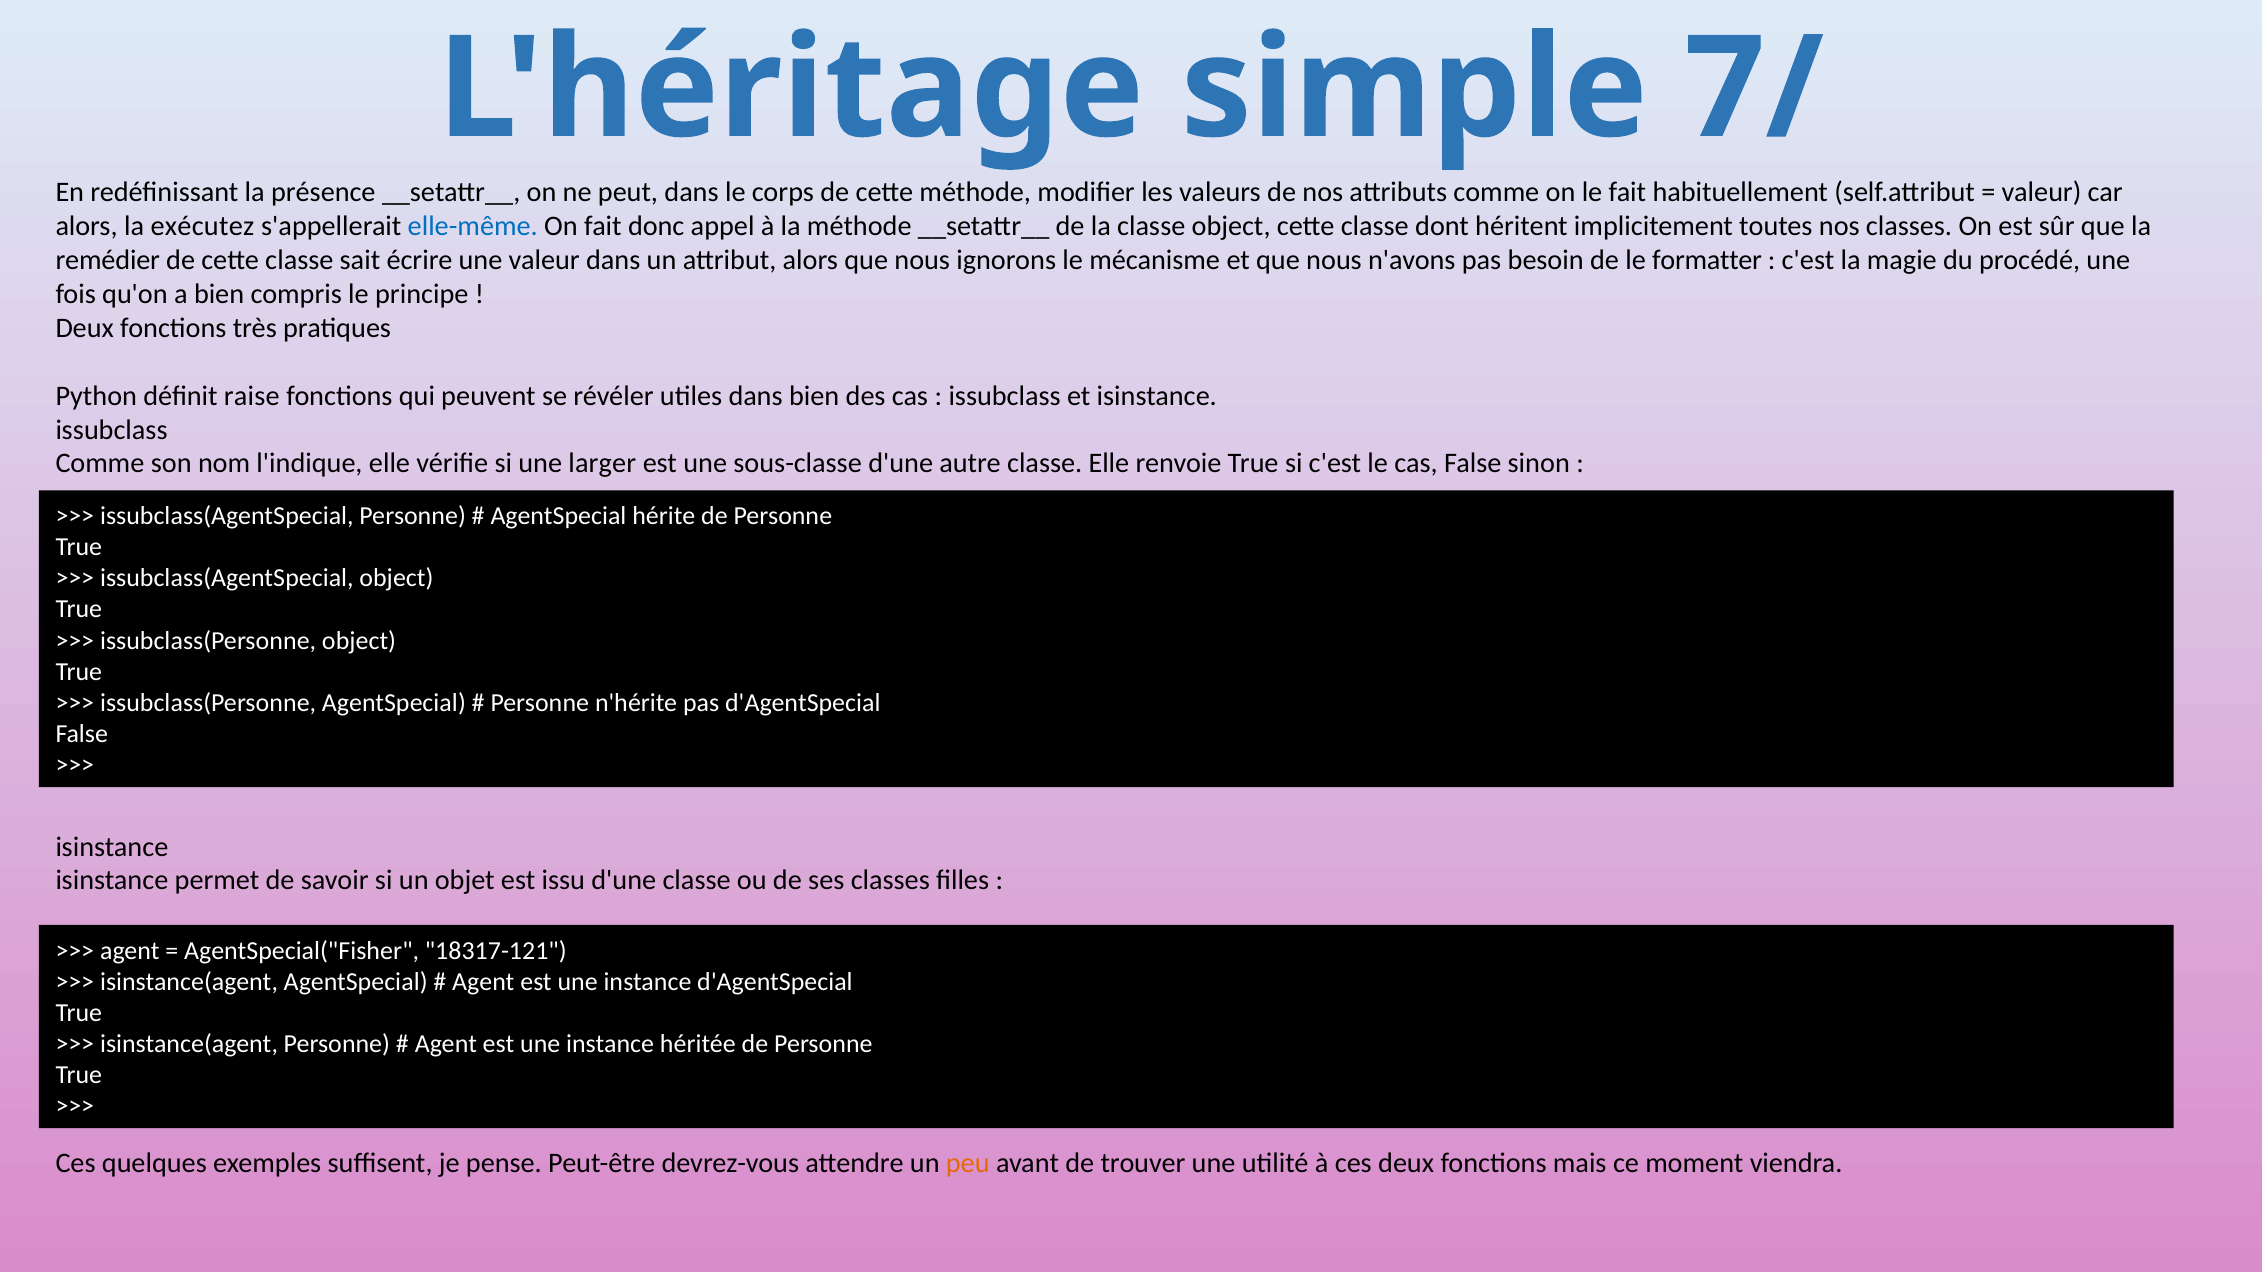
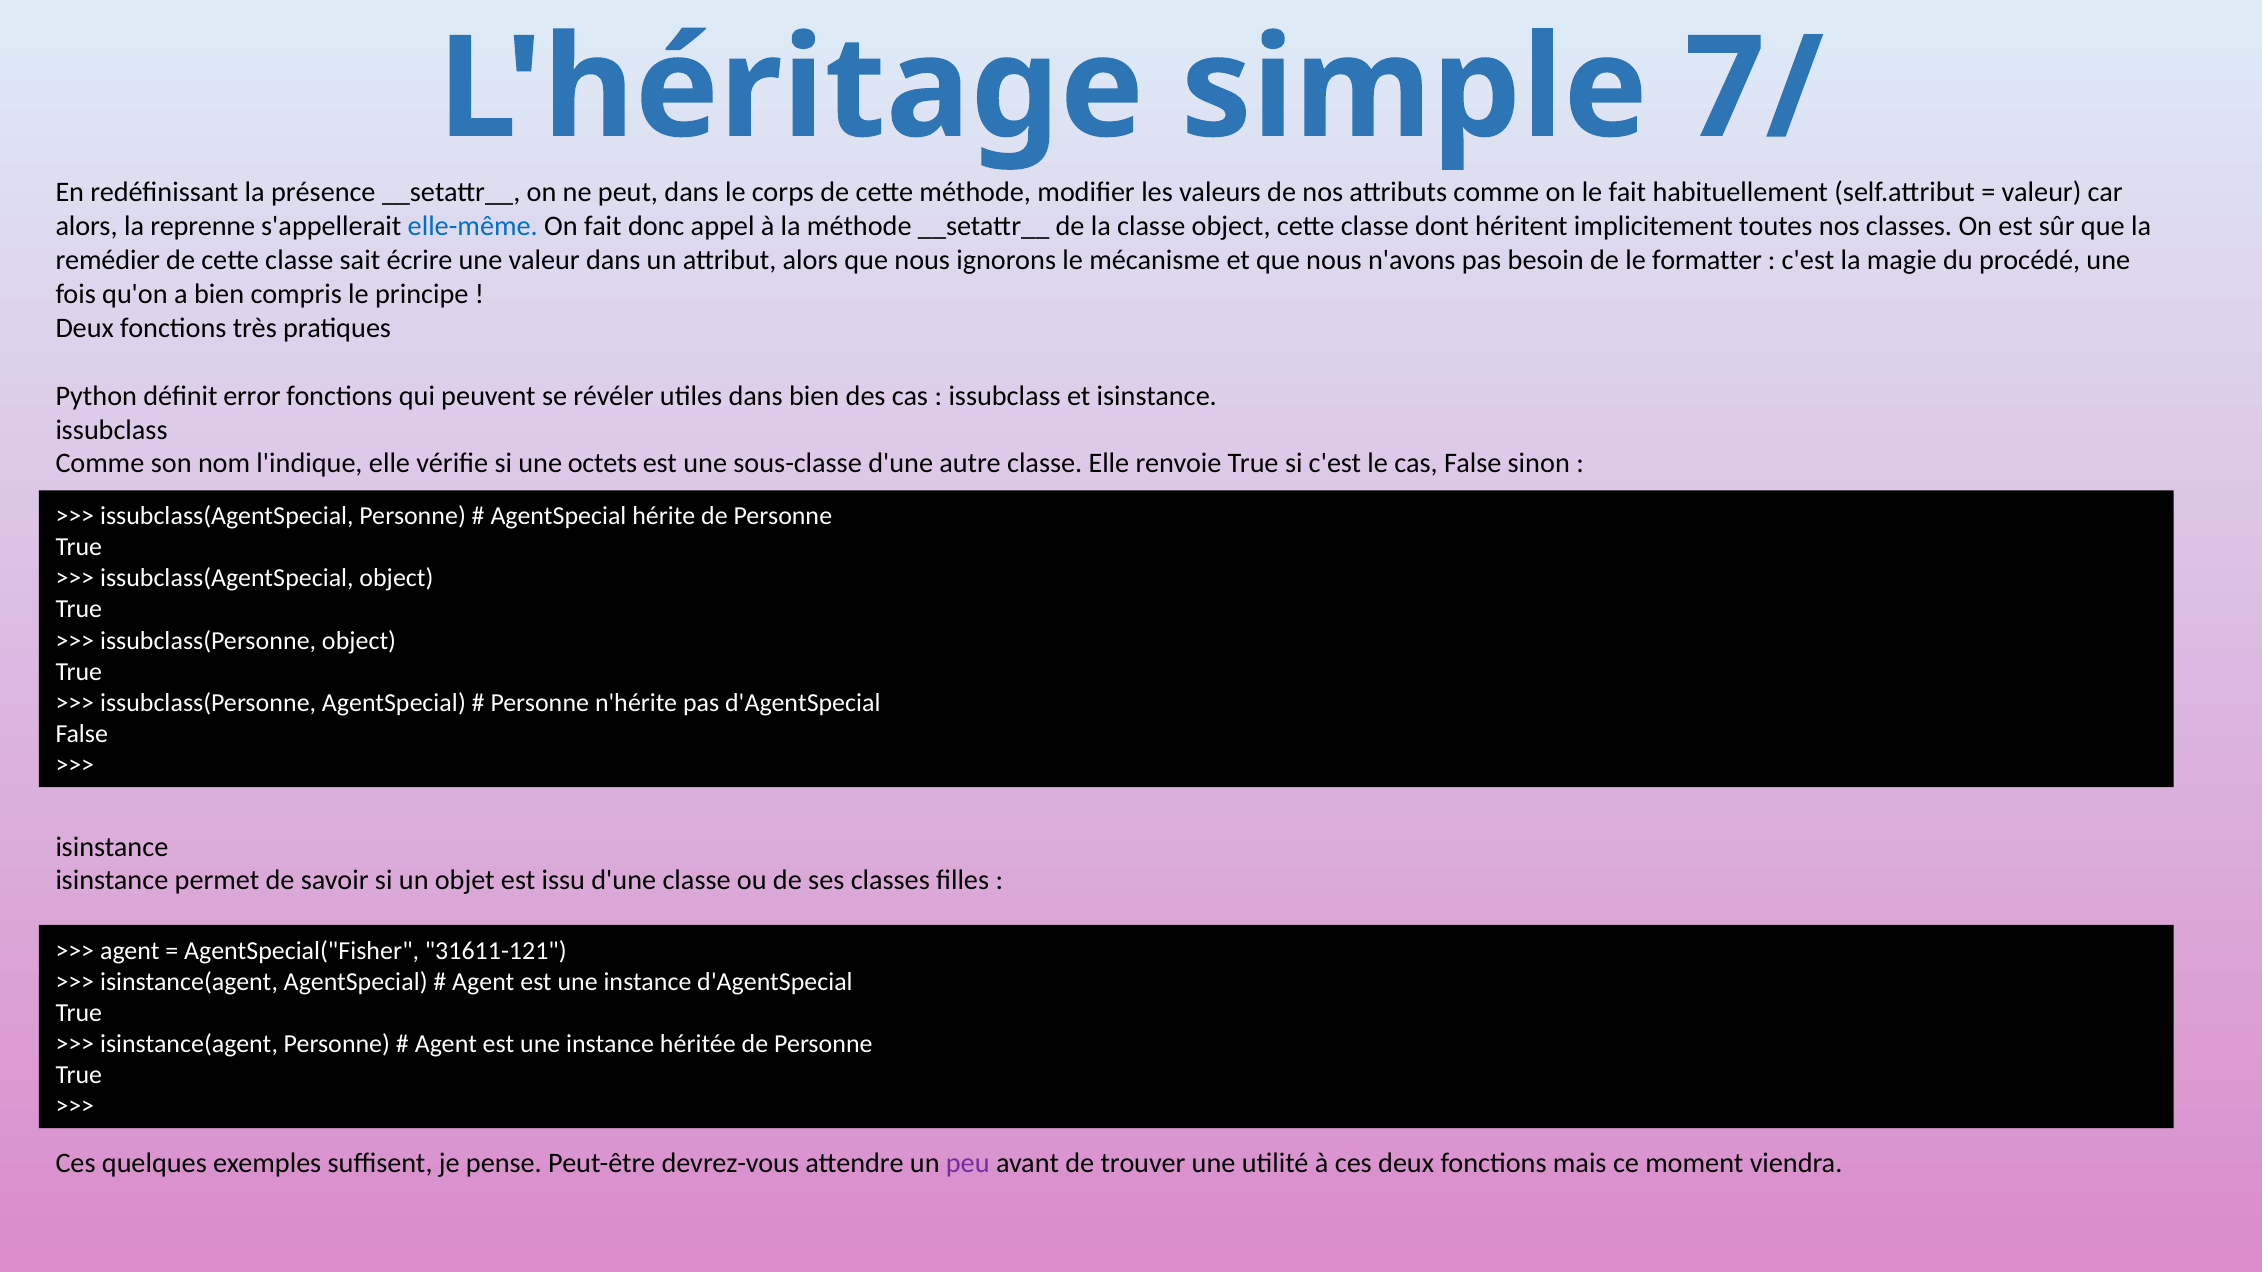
exécutez: exécutez -> reprenne
raise: raise -> error
larger: larger -> octets
18317-121: 18317-121 -> 31611-121
peu colour: orange -> purple
